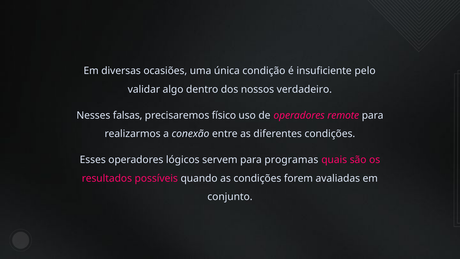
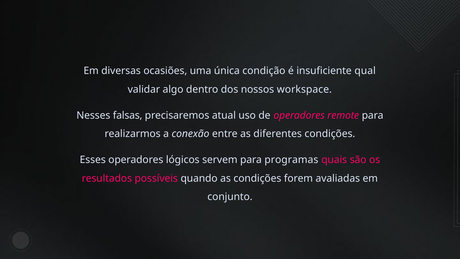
pelo: pelo -> qual
verdadeiro: verdadeiro -> workspace
físico: físico -> atual
